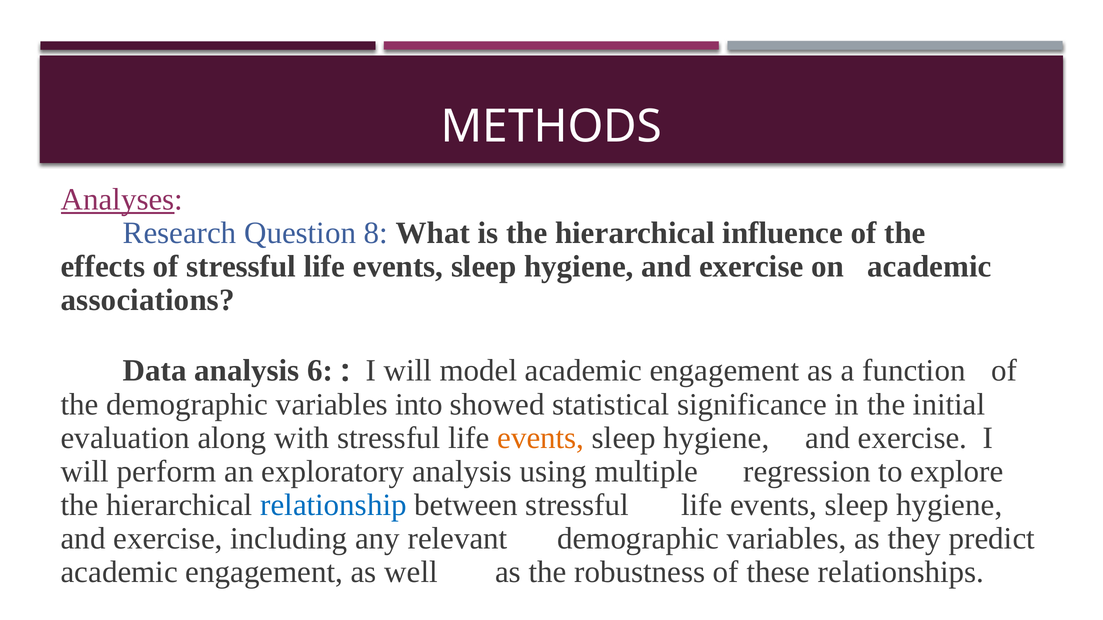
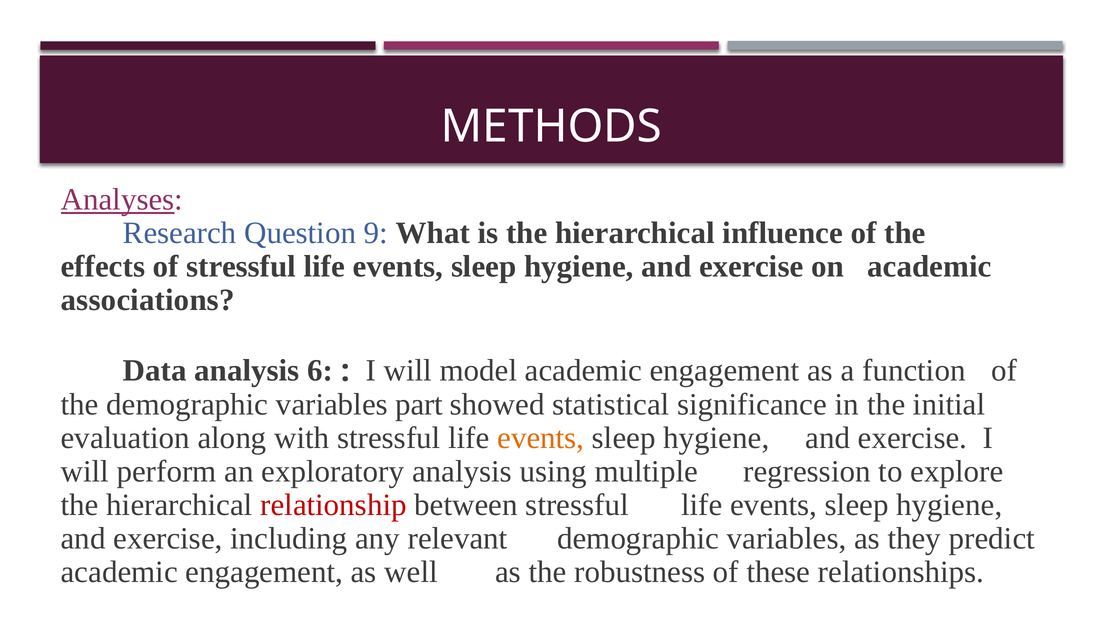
8: 8 -> 9
into: into -> part
relationship colour: blue -> red
